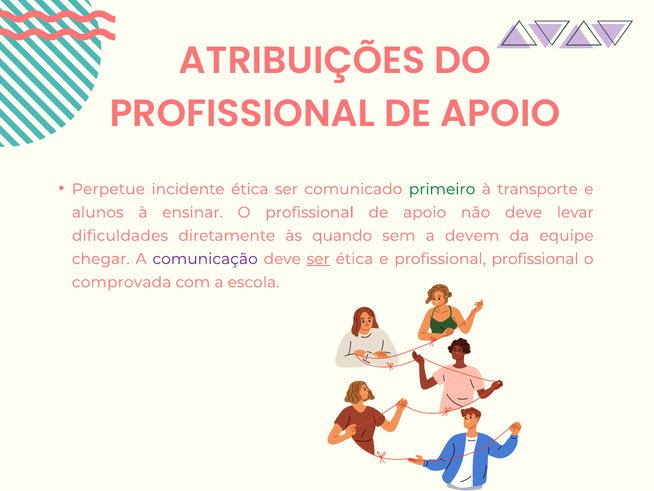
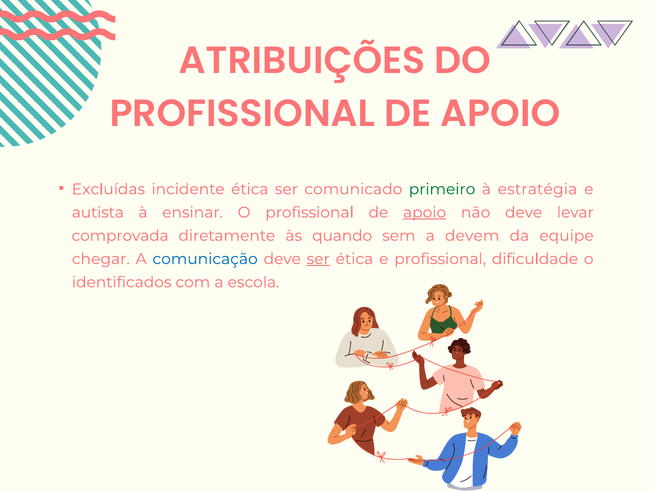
Perpetue: Perpetue -> Excluídas
transporte: transporte -> estratégia
alunos: alunos -> autista
apoio at (425, 212) underline: none -> present
dificuldades: dificuldades -> comprovada
comunicação colour: purple -> blue
profissional profissional: profissional -> dificuldade
comprovada: comprovada -> identificados
